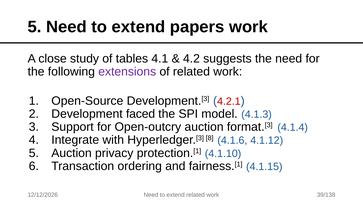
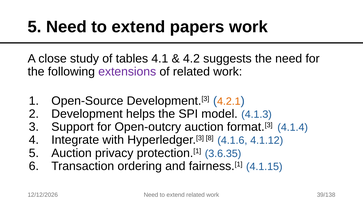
4.2.1 colour: red -> orange
faced: faced -> helps
4.1.10: 4.1.10 -> 3.6.35
